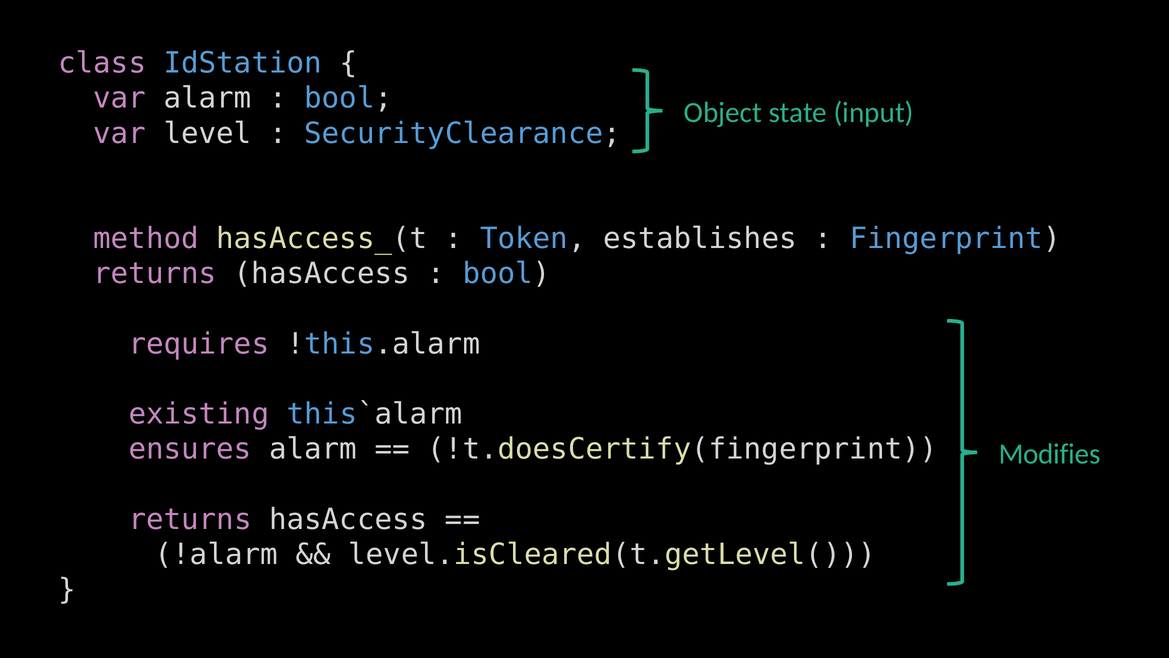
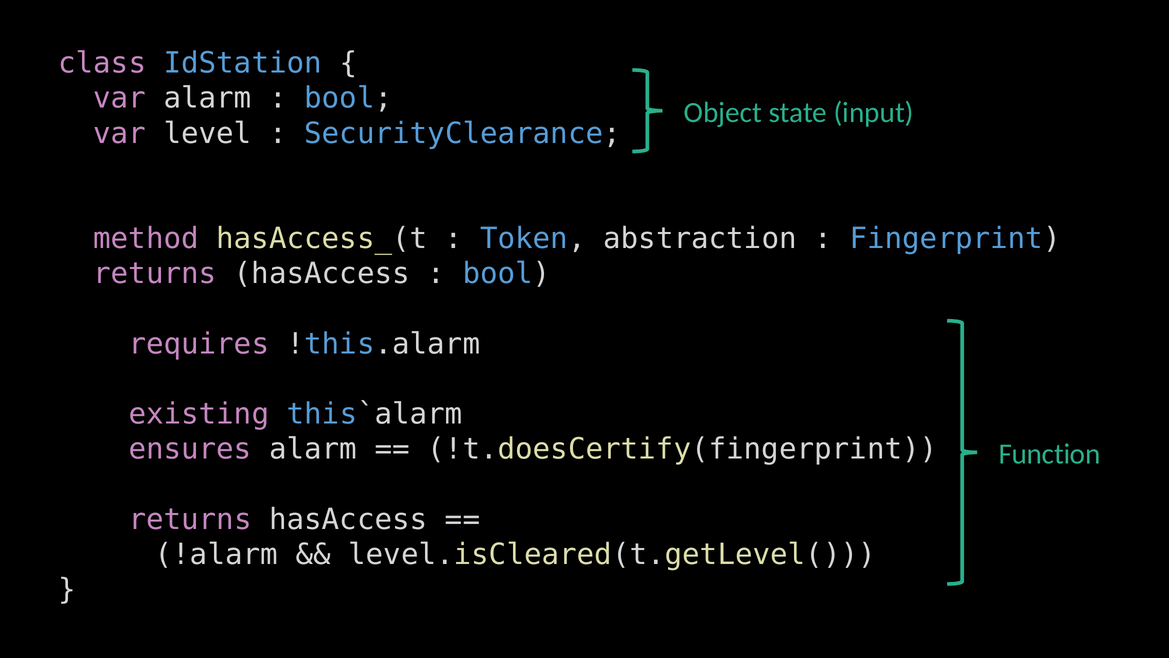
establishes: establishes -> abstraction
Modifies: Modifies -> Function
